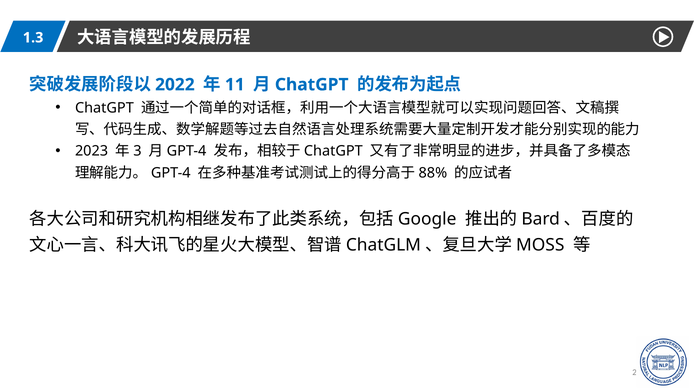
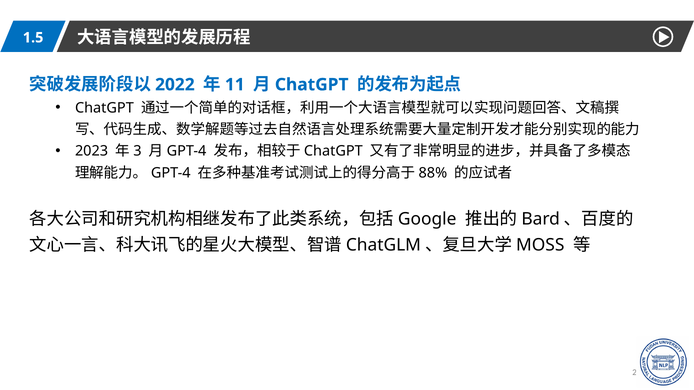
1.3: 1.3 -> 1.5
